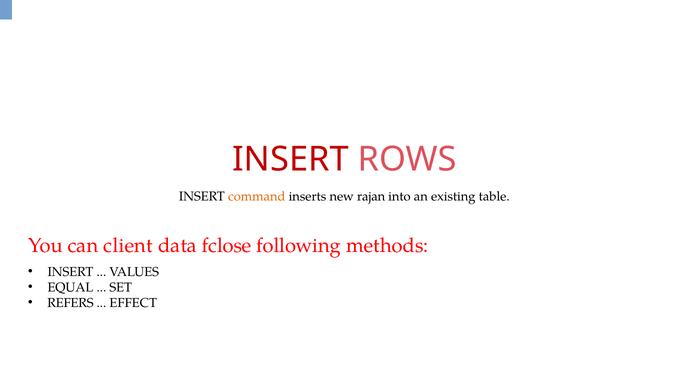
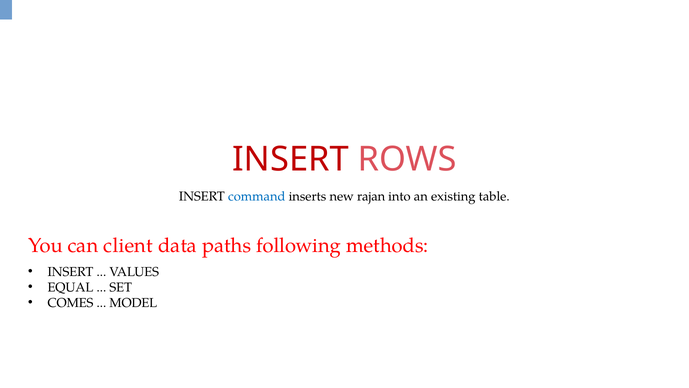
command colour: orange -> blue
fclose: fclose -> paths
REFERS: REFERS -> COMES
EFFECT: EFFECT -> MODEL
